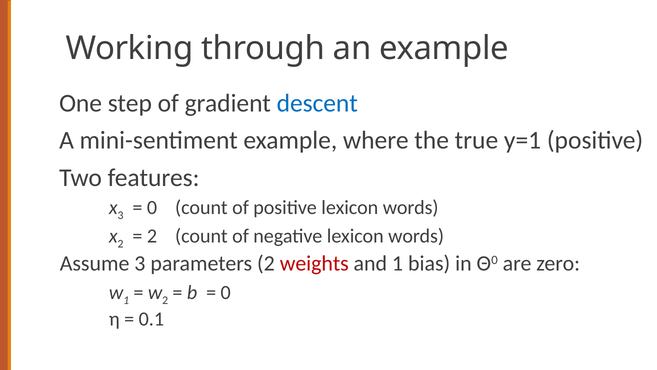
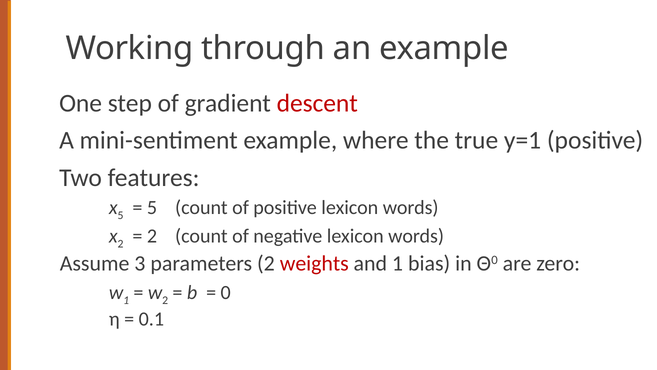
descent colour: blue -> red
3 at (121, 215): 3 -> 5
0 at (152, 207): 0 -> 5
